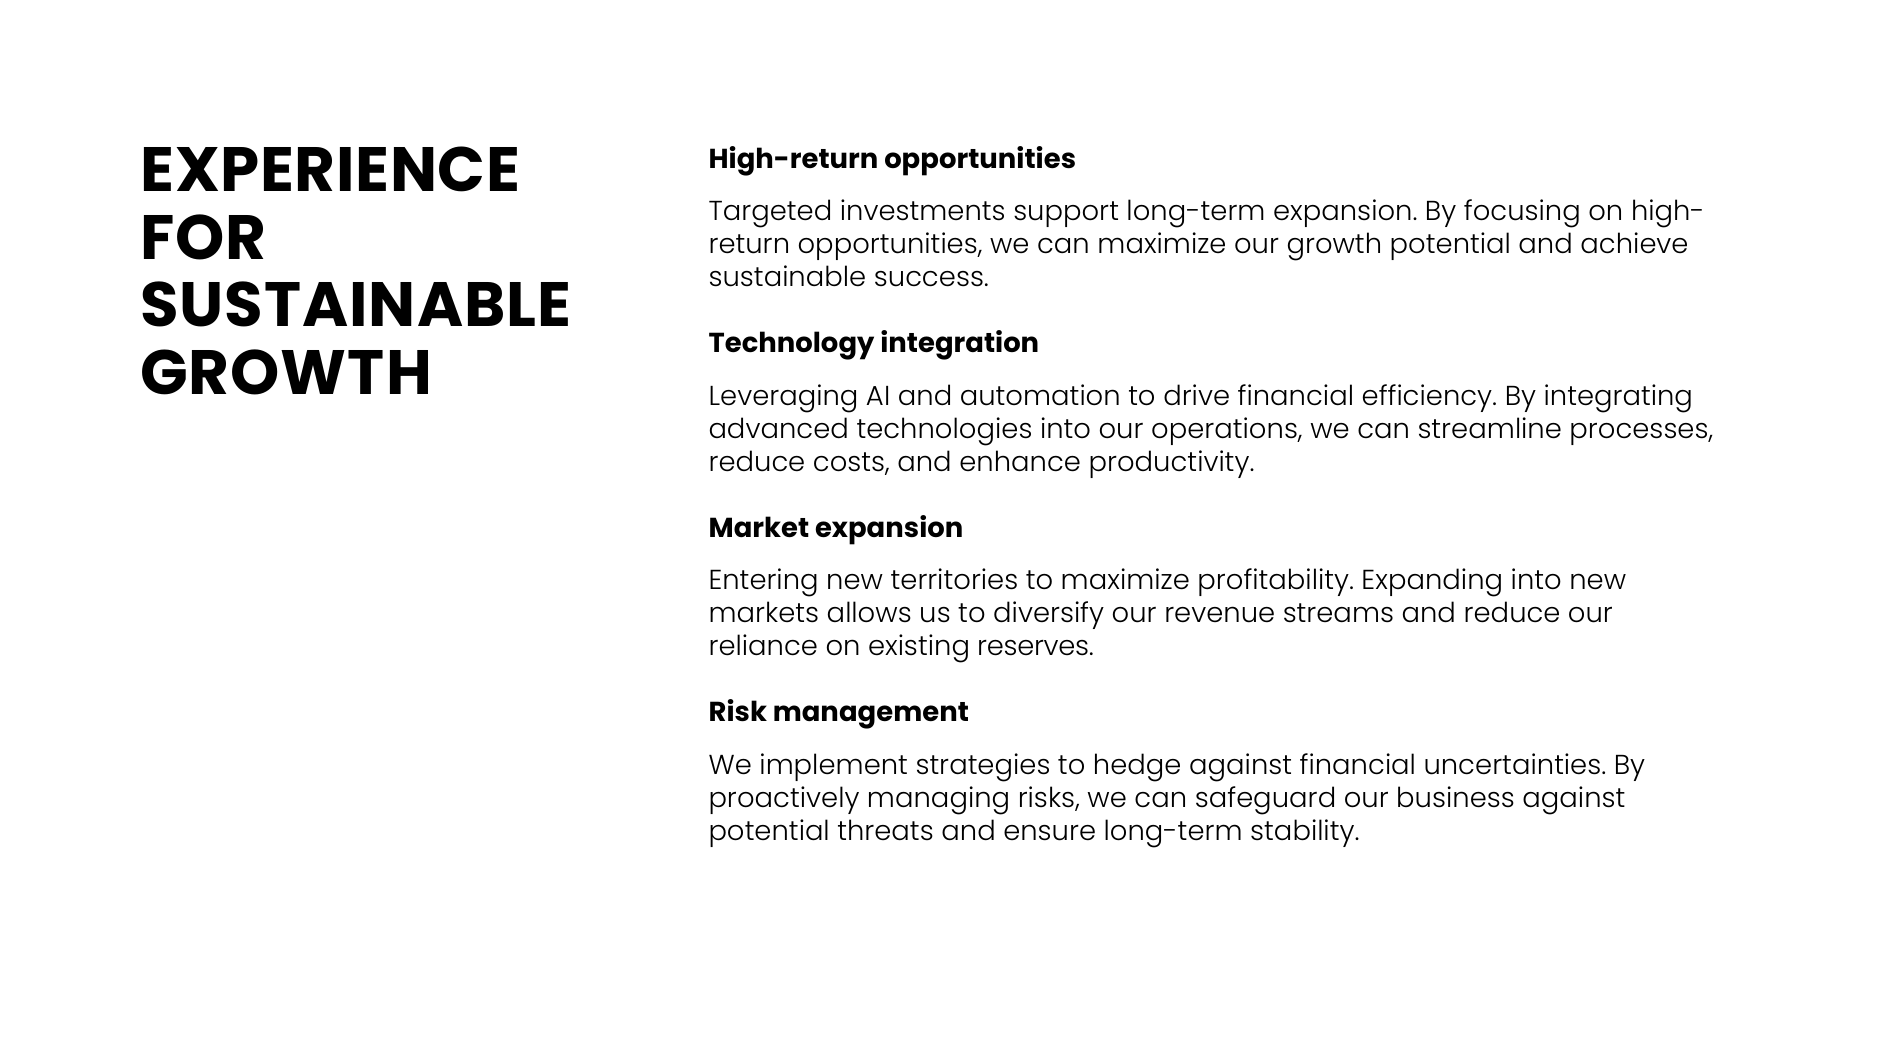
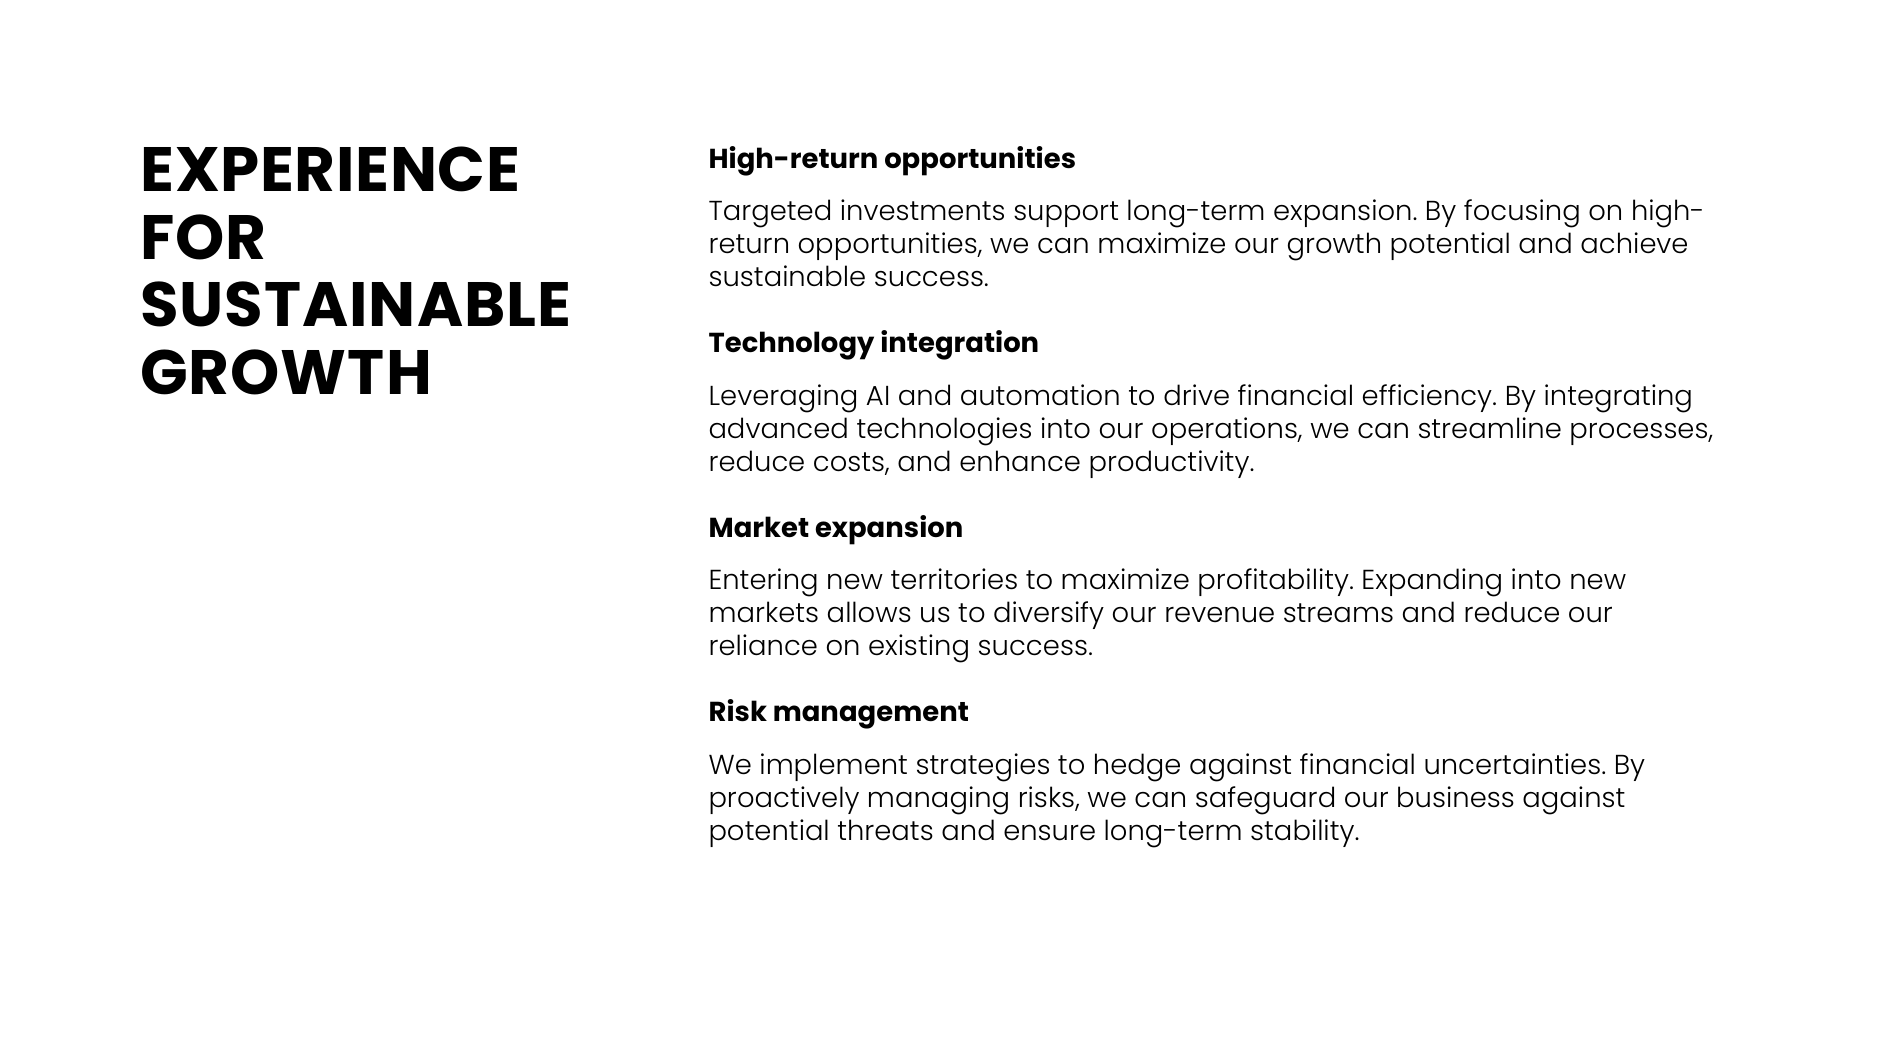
existing reserves: reserves -> success
